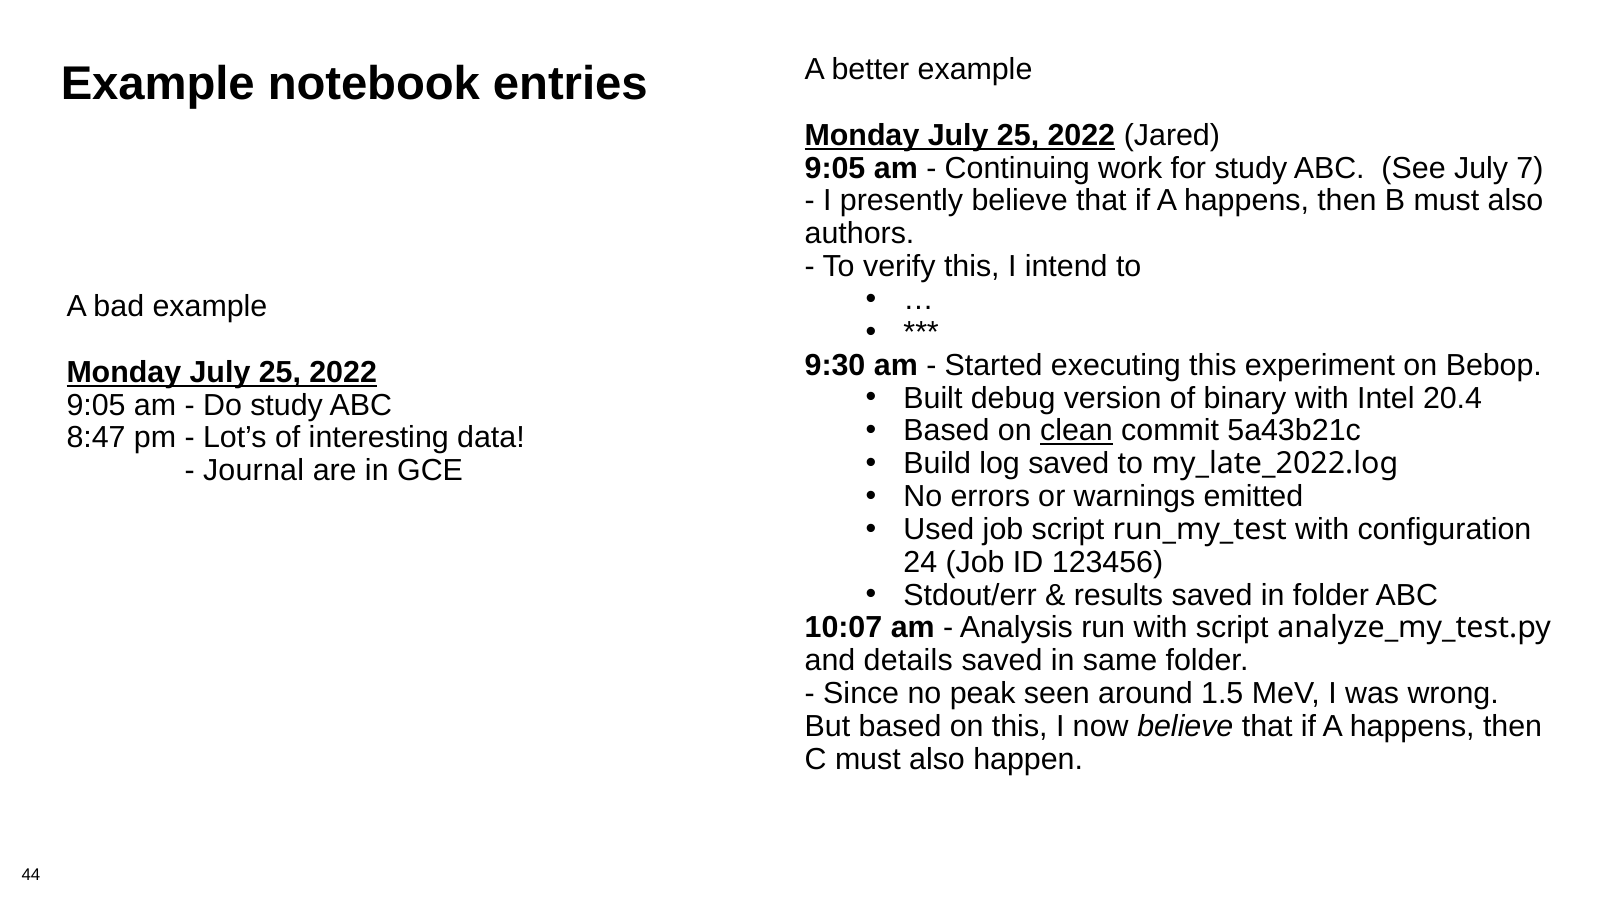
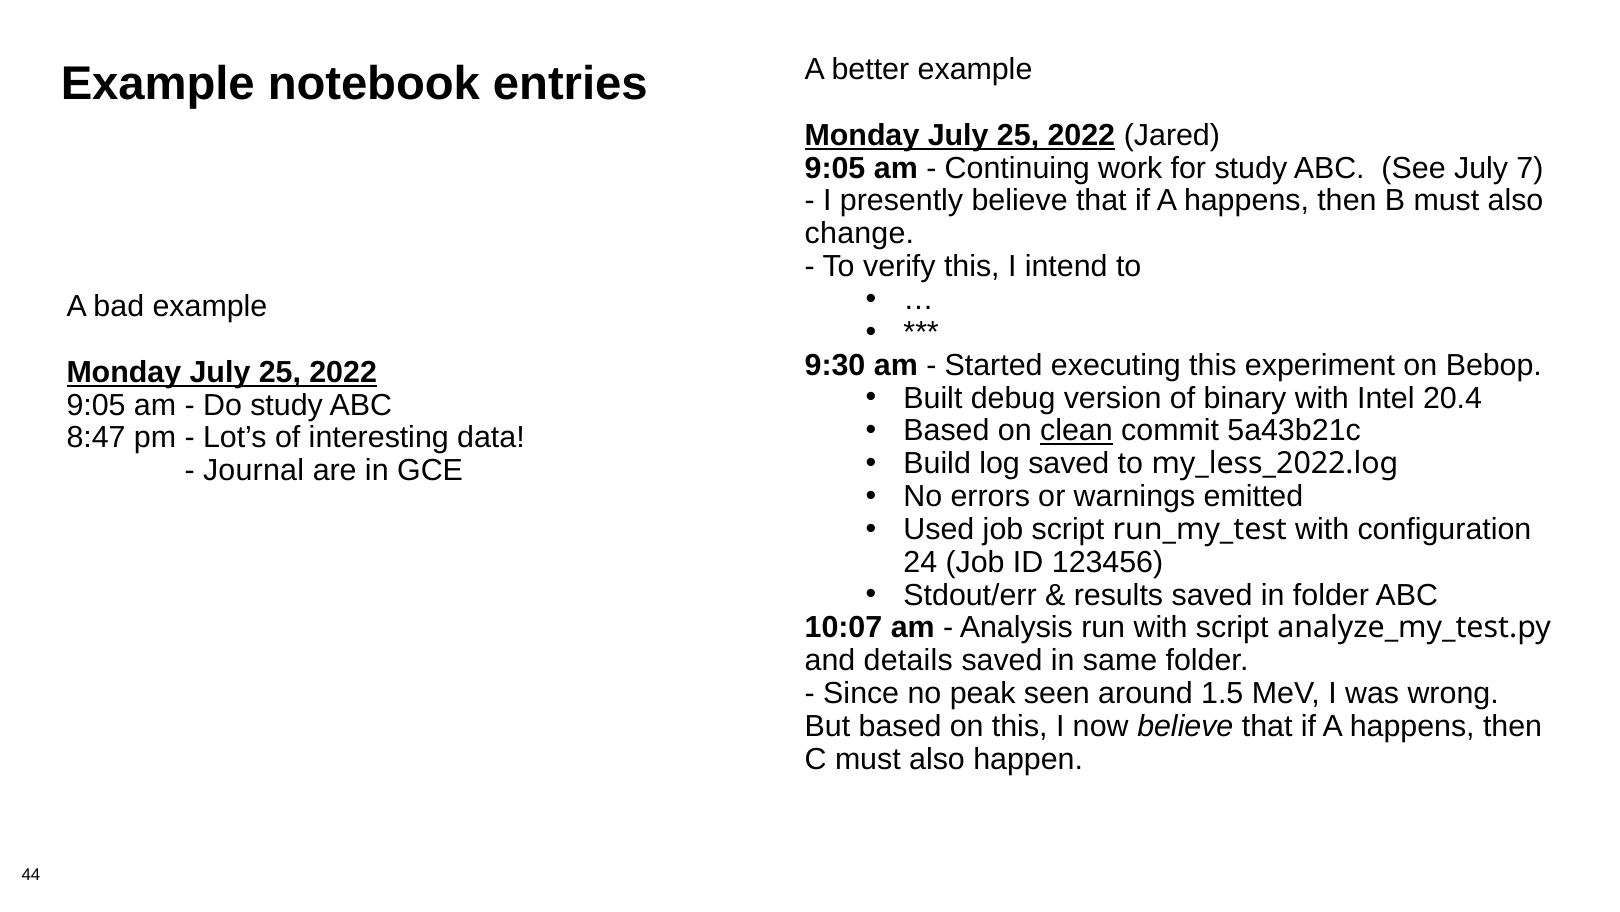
authors: authors -> change
my_late_2022.log: my_late_2022.log -> my_less_2022.log
